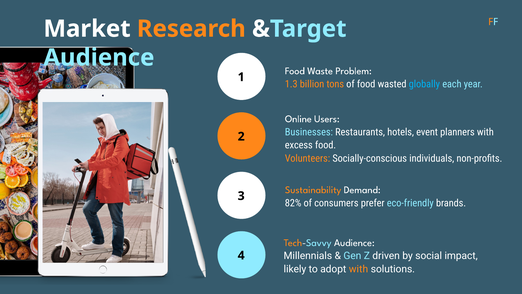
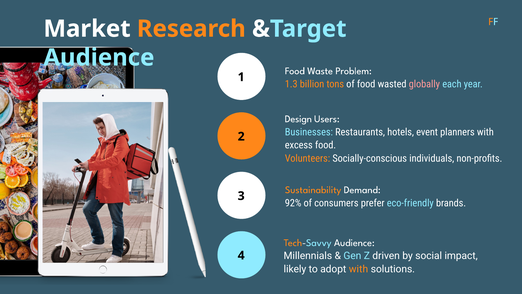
globally colour: light blue -> pink
Online: Online -> Design
82%: 82% -> 92%
